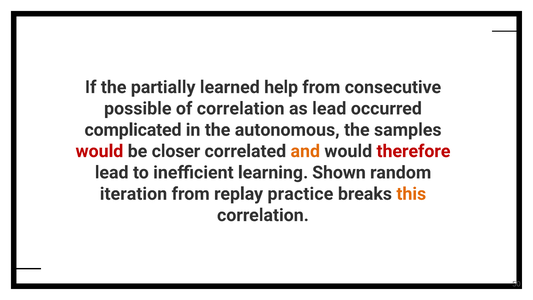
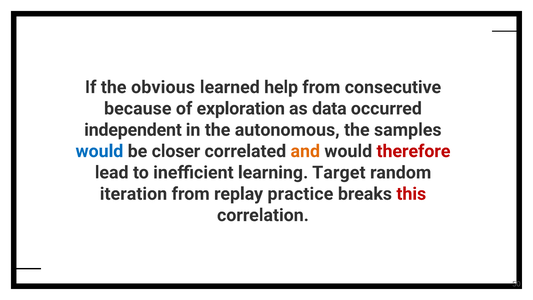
partially: partially -> obvious
possible: possible -> because
of correlation: correlation -> exploration
as lead: lead -> data
complicated: complicated -> independent
would at (99, 151) colour: red -> blue
Shown: Shown -> Target
this colour: orange -> red
